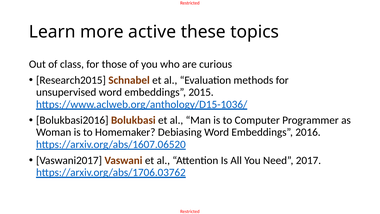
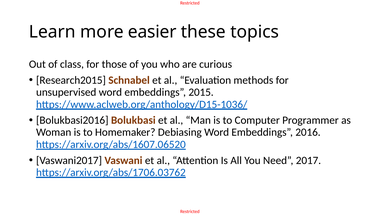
active: active -> easier
